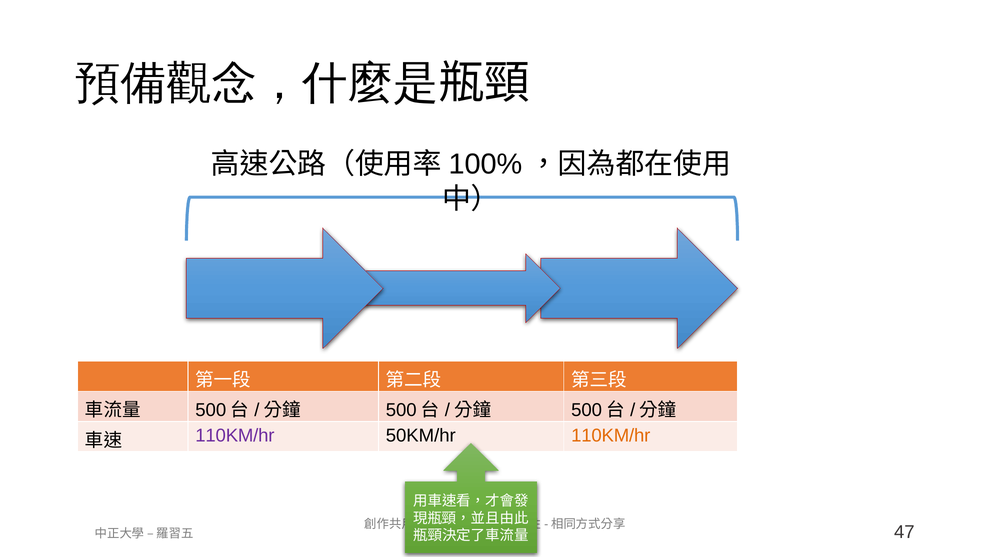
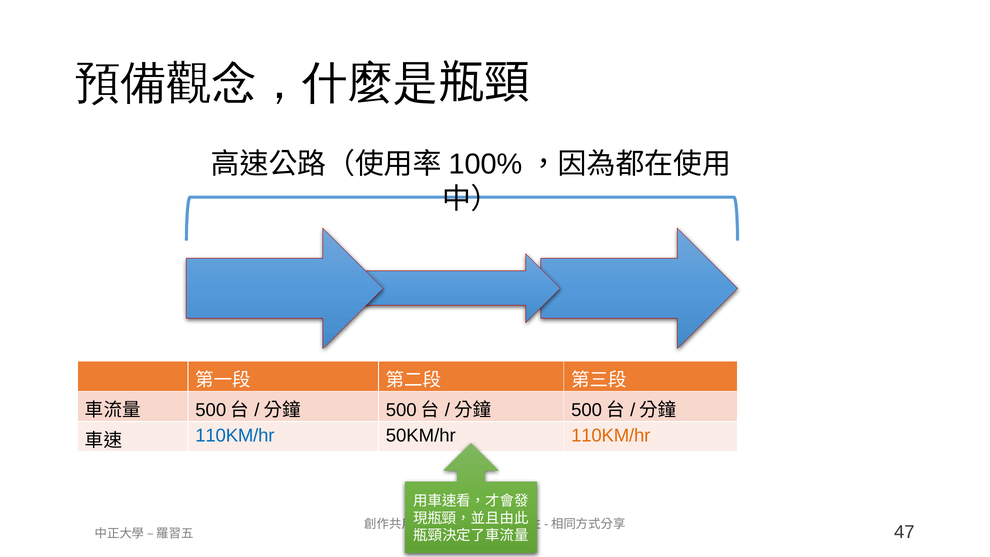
110KM/hr at (235, 436) colour: purple -> blue
